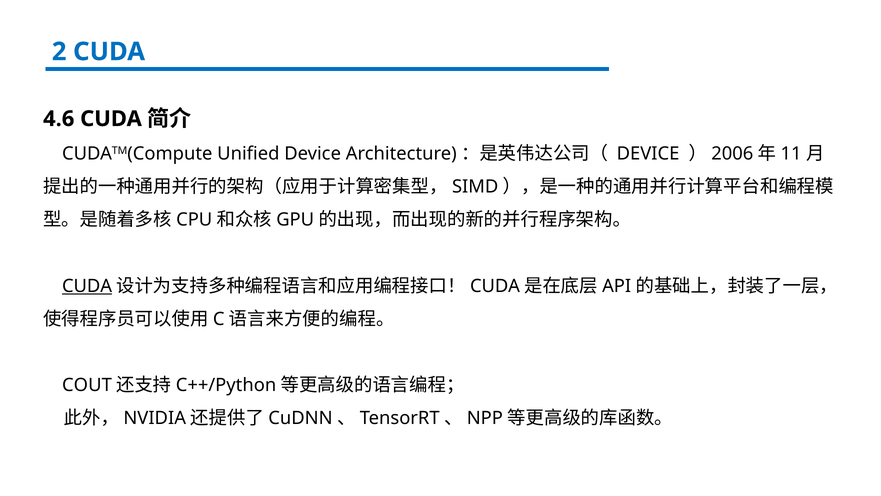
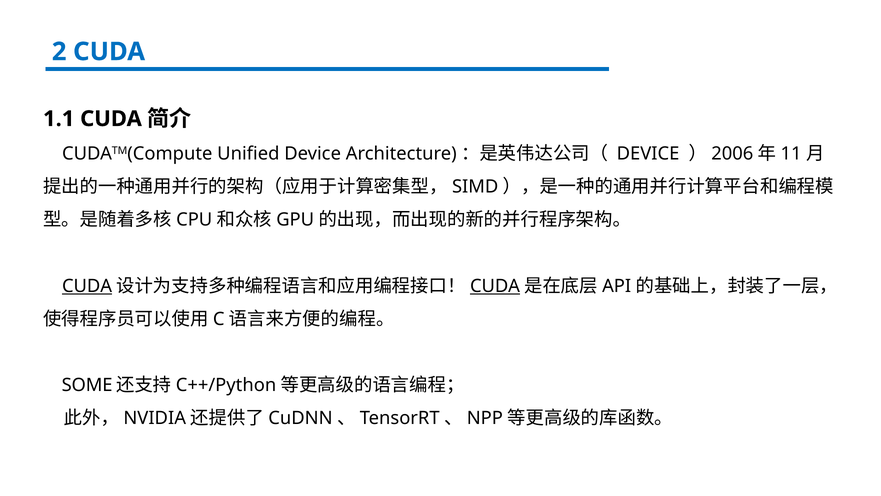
4.6: 4.6 -> 1.1
CUDA at (495, 286) underline: none -> present
COUT: COUT -> SOME
